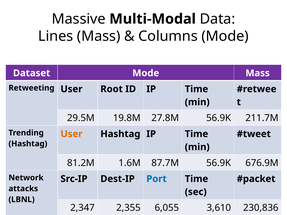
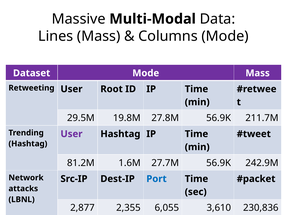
User at (72, 134) colour: orange -> purple
87.7M: 87.7M -> 27.7M
676.9M: 676.9M -> 242.9M
2,347: 2,347 -> 2,877
